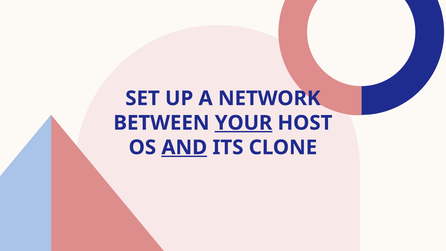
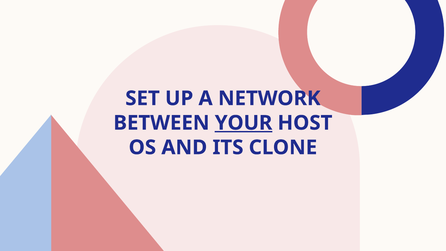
AND underline: present -> none
